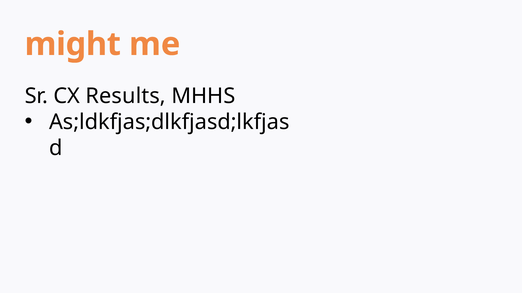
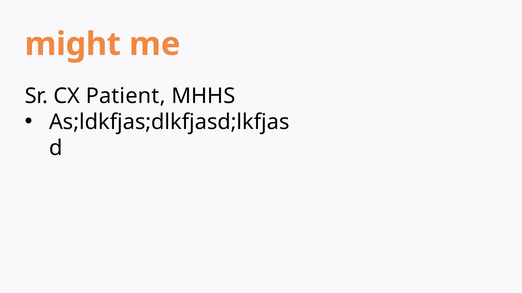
Results: Results -> Patient
